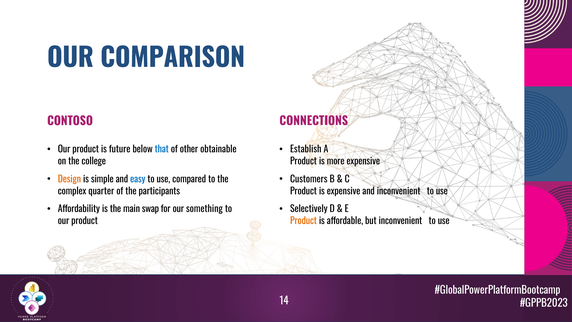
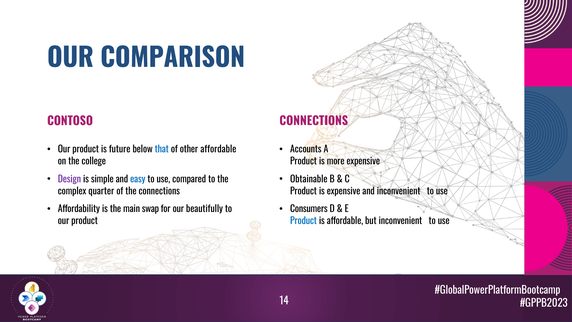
other obtainable: obtainable -> affordable
Establish: Establish -> Accounts
Design colour: orange -> purple
Customers: Customers -> Obtainable
the participants: participants -> connections
something: something -> beautifully
Selectively: Selectively -> Consumers
Product at (303, 221) colour: orange -> blue
